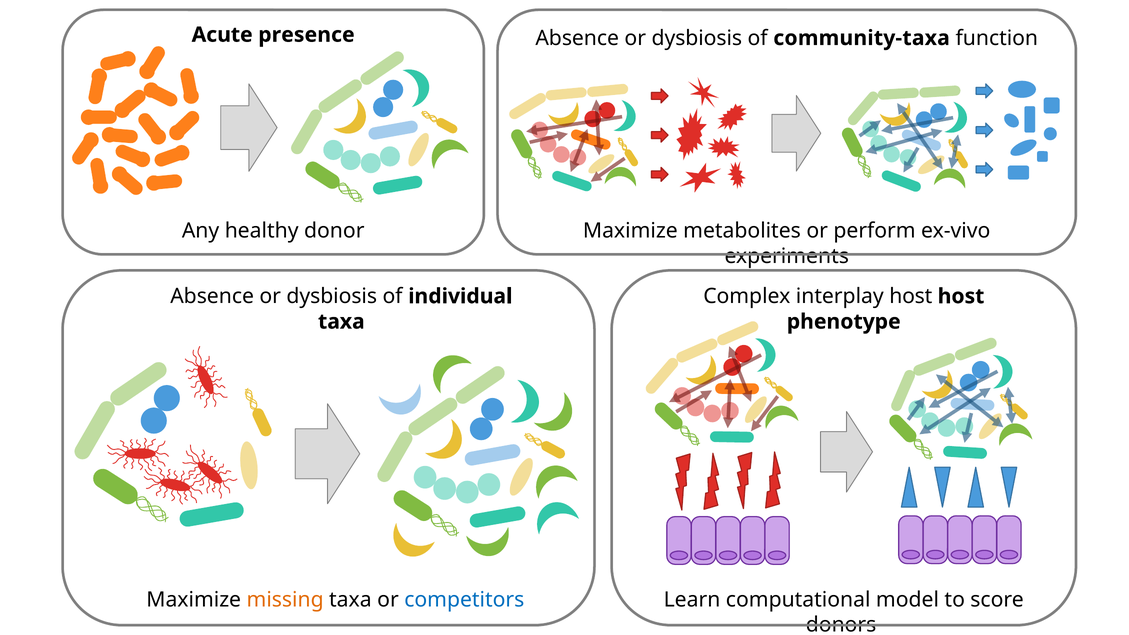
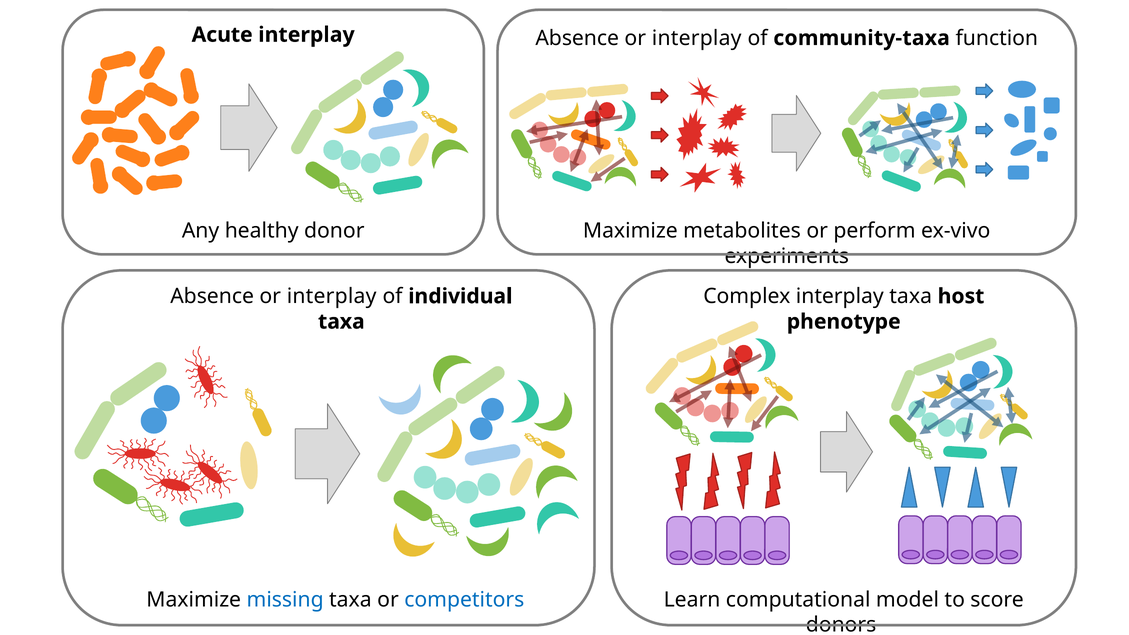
Acute presence: presence -> interplay
dysbiosis at (697, 38): dysbiosis -> interplay
dysbiosis at (332, 296): dysbiosis -> interplay
interplay host: host -> taxa
missing colour: orange -> blue
